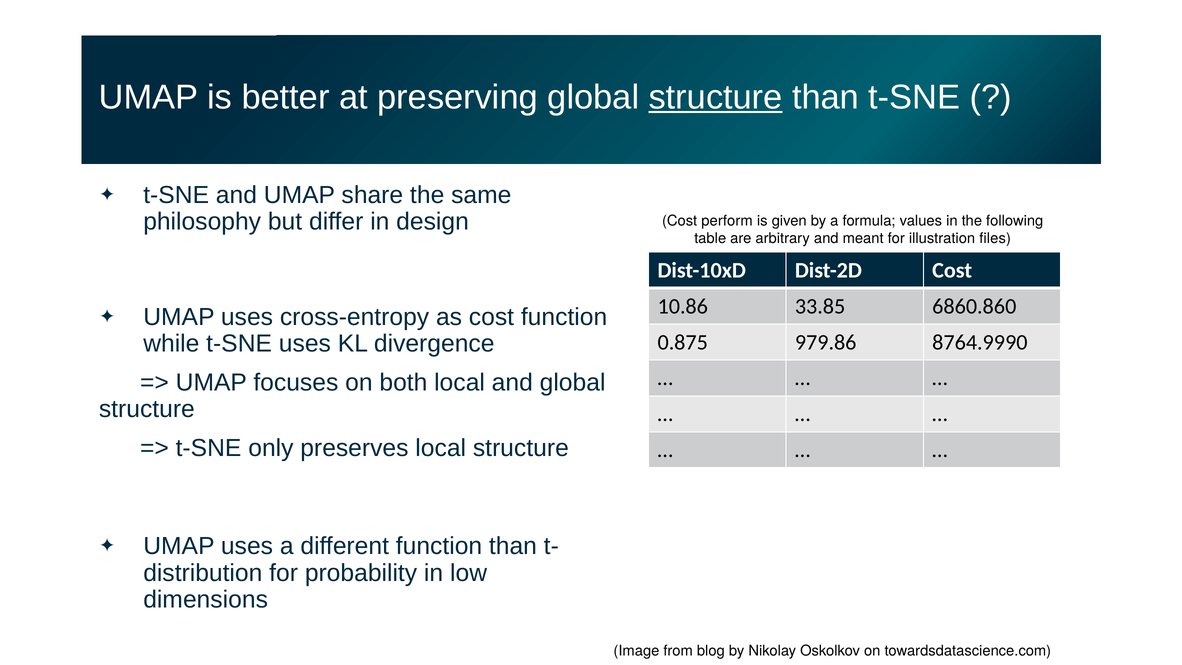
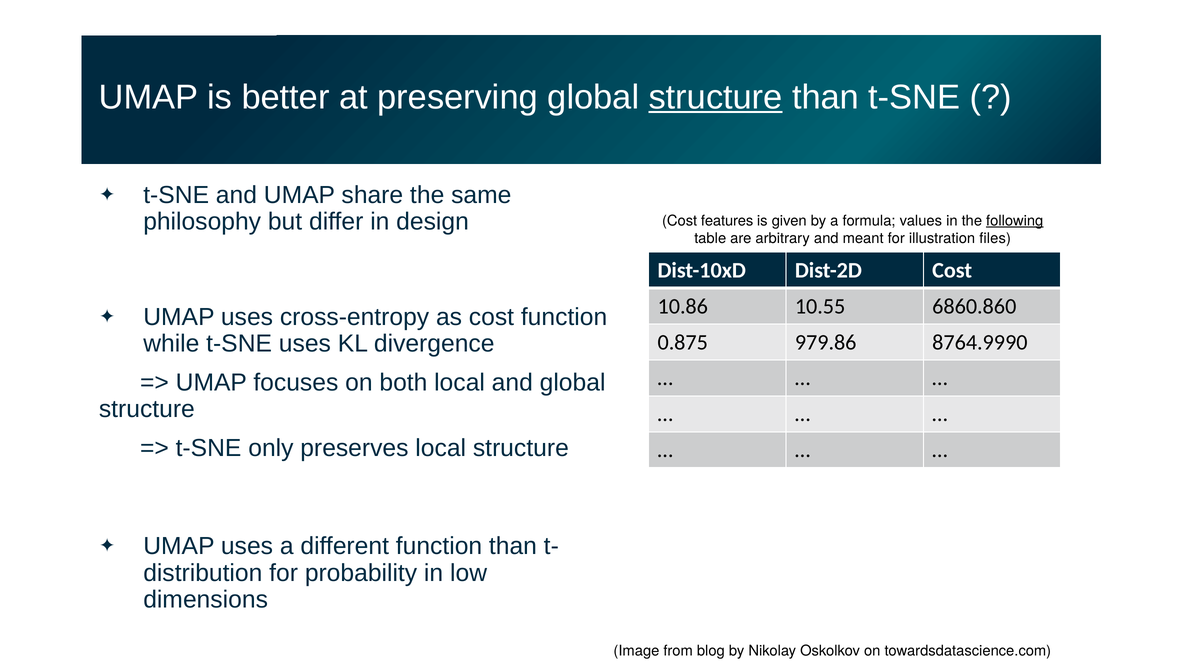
perform: perform -> features
following underline: none -> present
33.85: 33.85 -> 10.55
